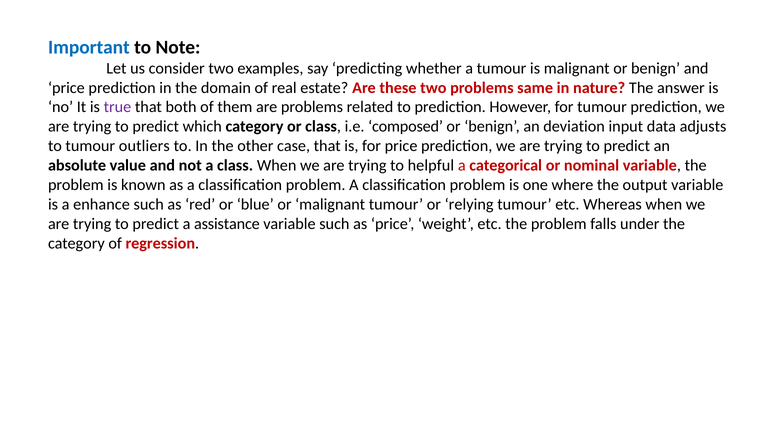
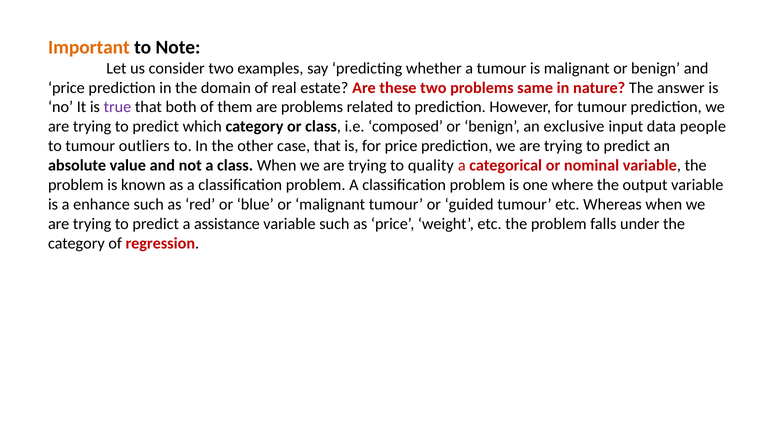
Important colour: blue -> orange
deviation: deviation -> exclusive
adjusts: adjusts -> people
helpful: helpful -> quality
relying: relying -> guided
